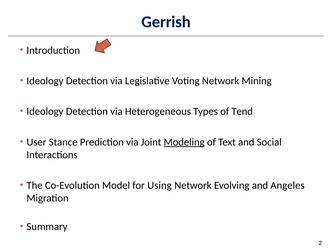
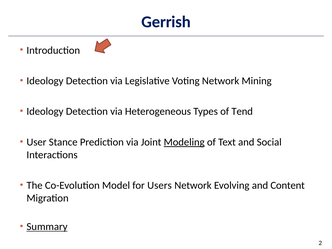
Using: Using -> Users
Angeles: Angeles -> Content
Summary underline: none -> present
